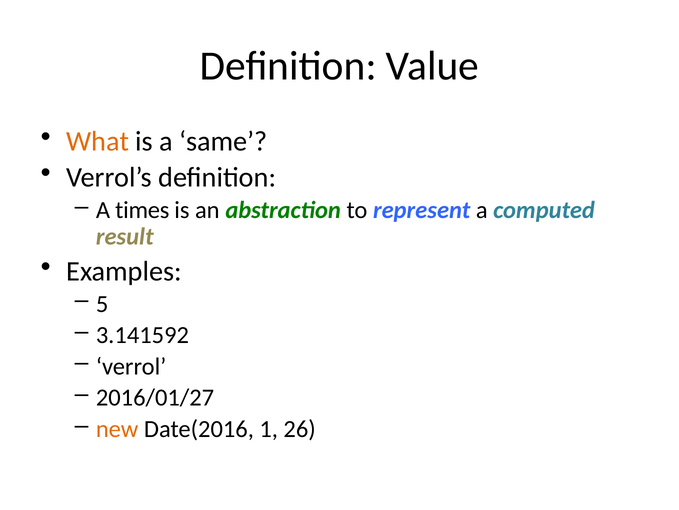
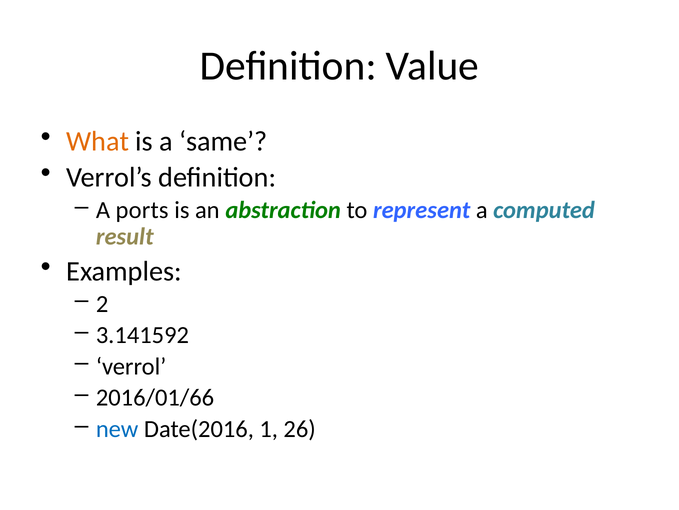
times: times -> ports
5: 5 -> 2
2016/01/27: 2016/01/27 -> 2016/01/66
new colour: orange -> blue
